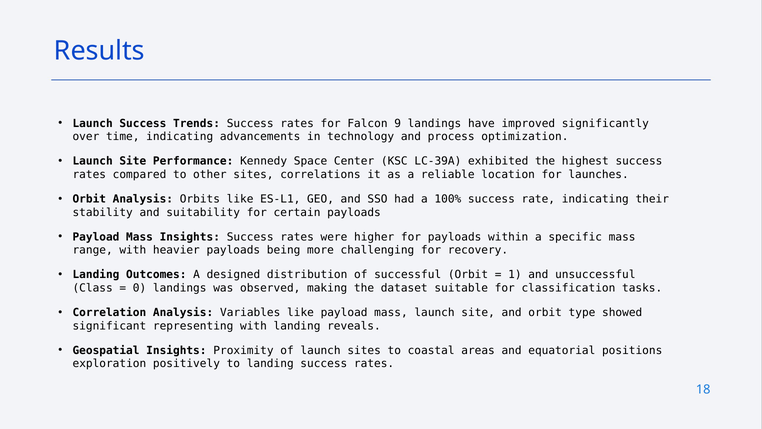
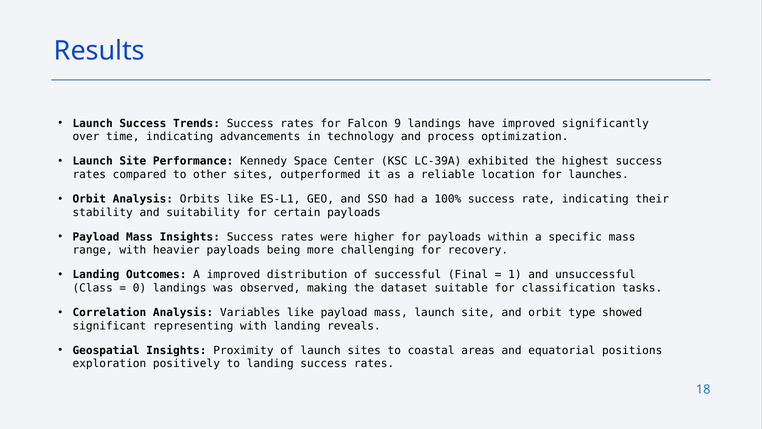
correlations: correlations -> outperformed
A designed: designed -> improved
successful Orbit: Orbit -> Final
